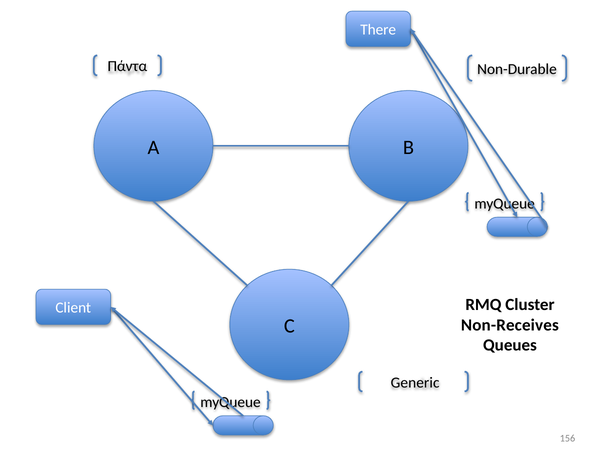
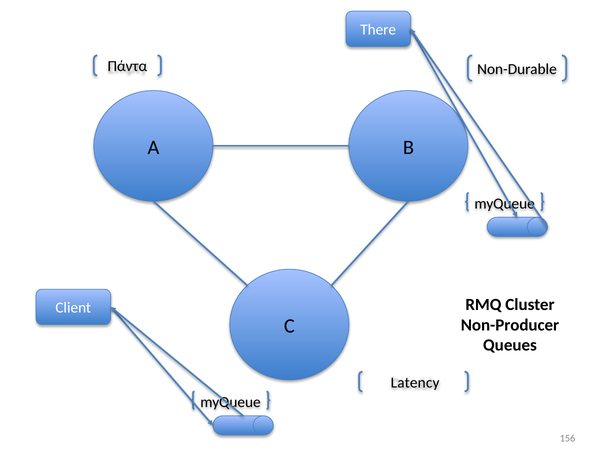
Non-Receives: Non-Receives -> Non-Producer
Generic: Generic -> Latency
